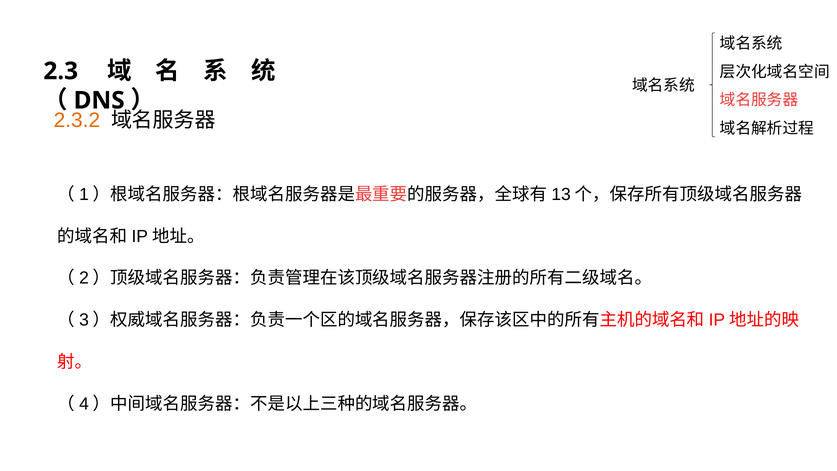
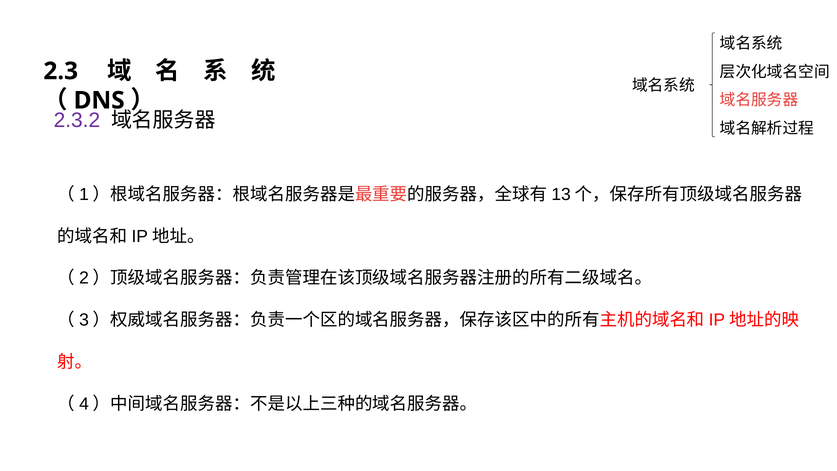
2.3.2 colour: orange -> purple
